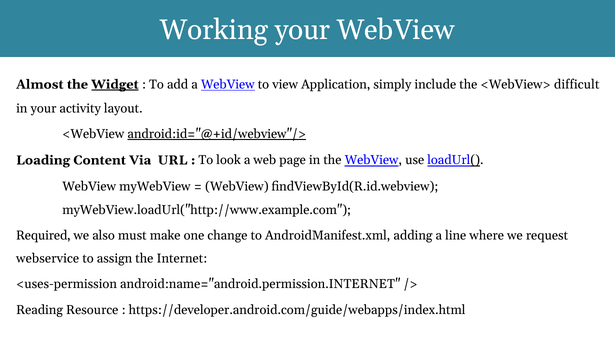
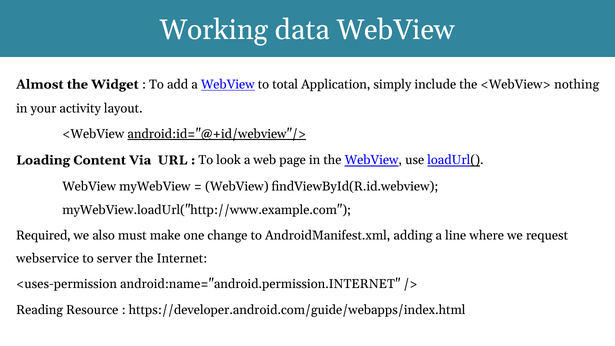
Working your: your -> data
Widget underline: present -> none
view: view -> total
difficult: difficult -> nothing
assign: assign -> server
